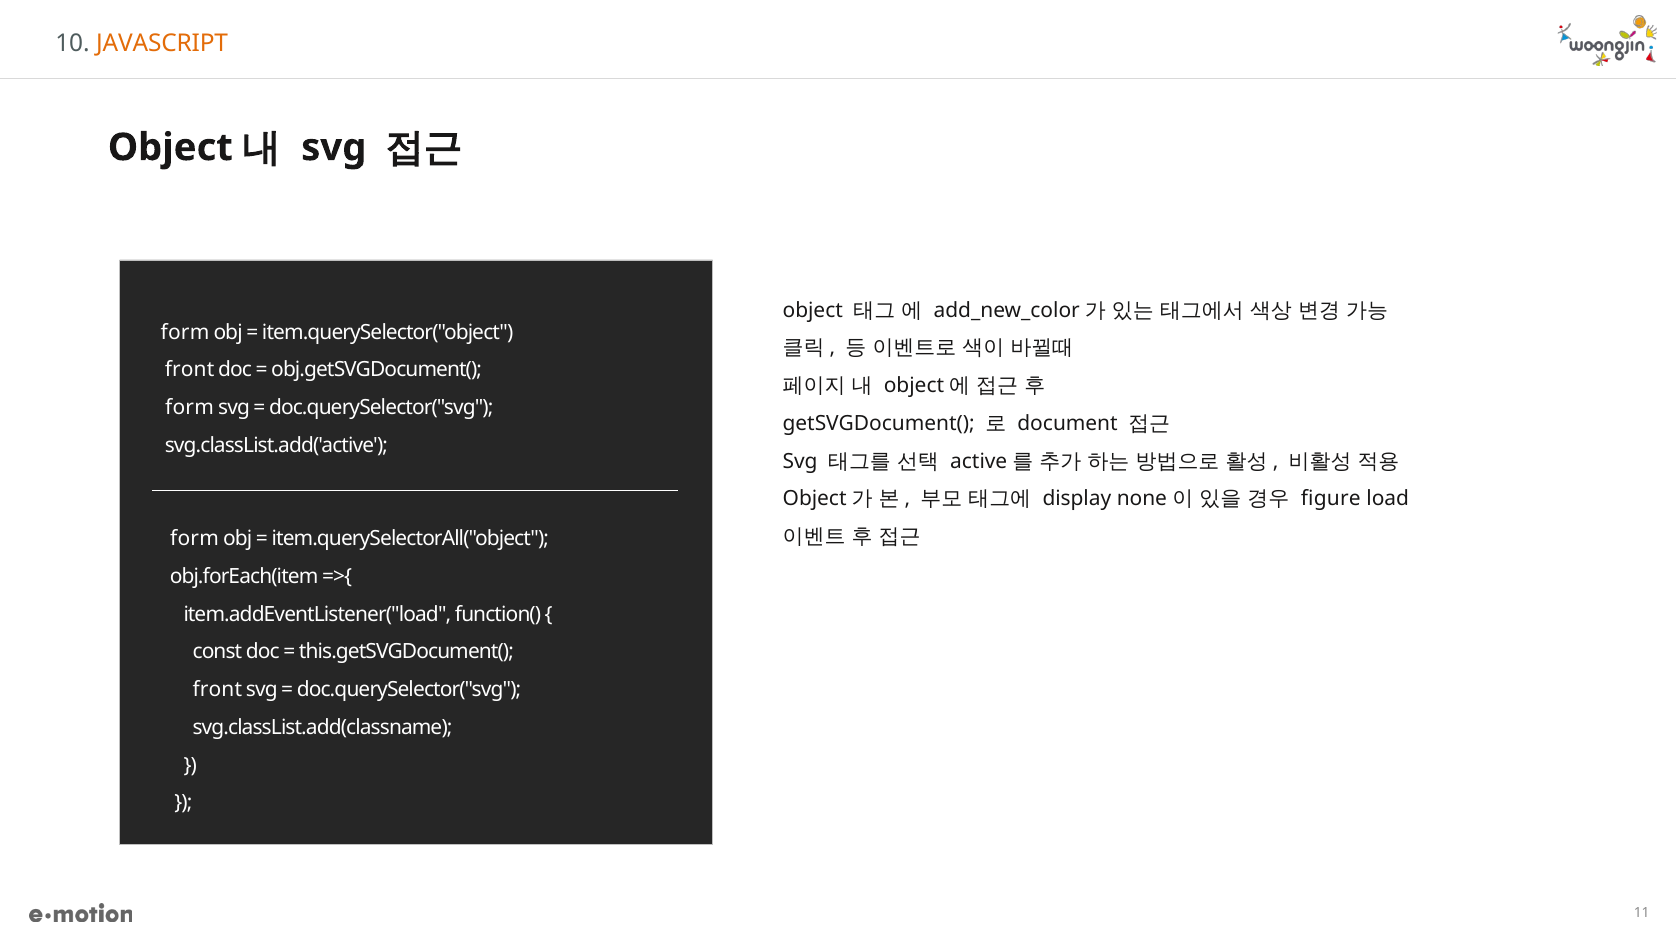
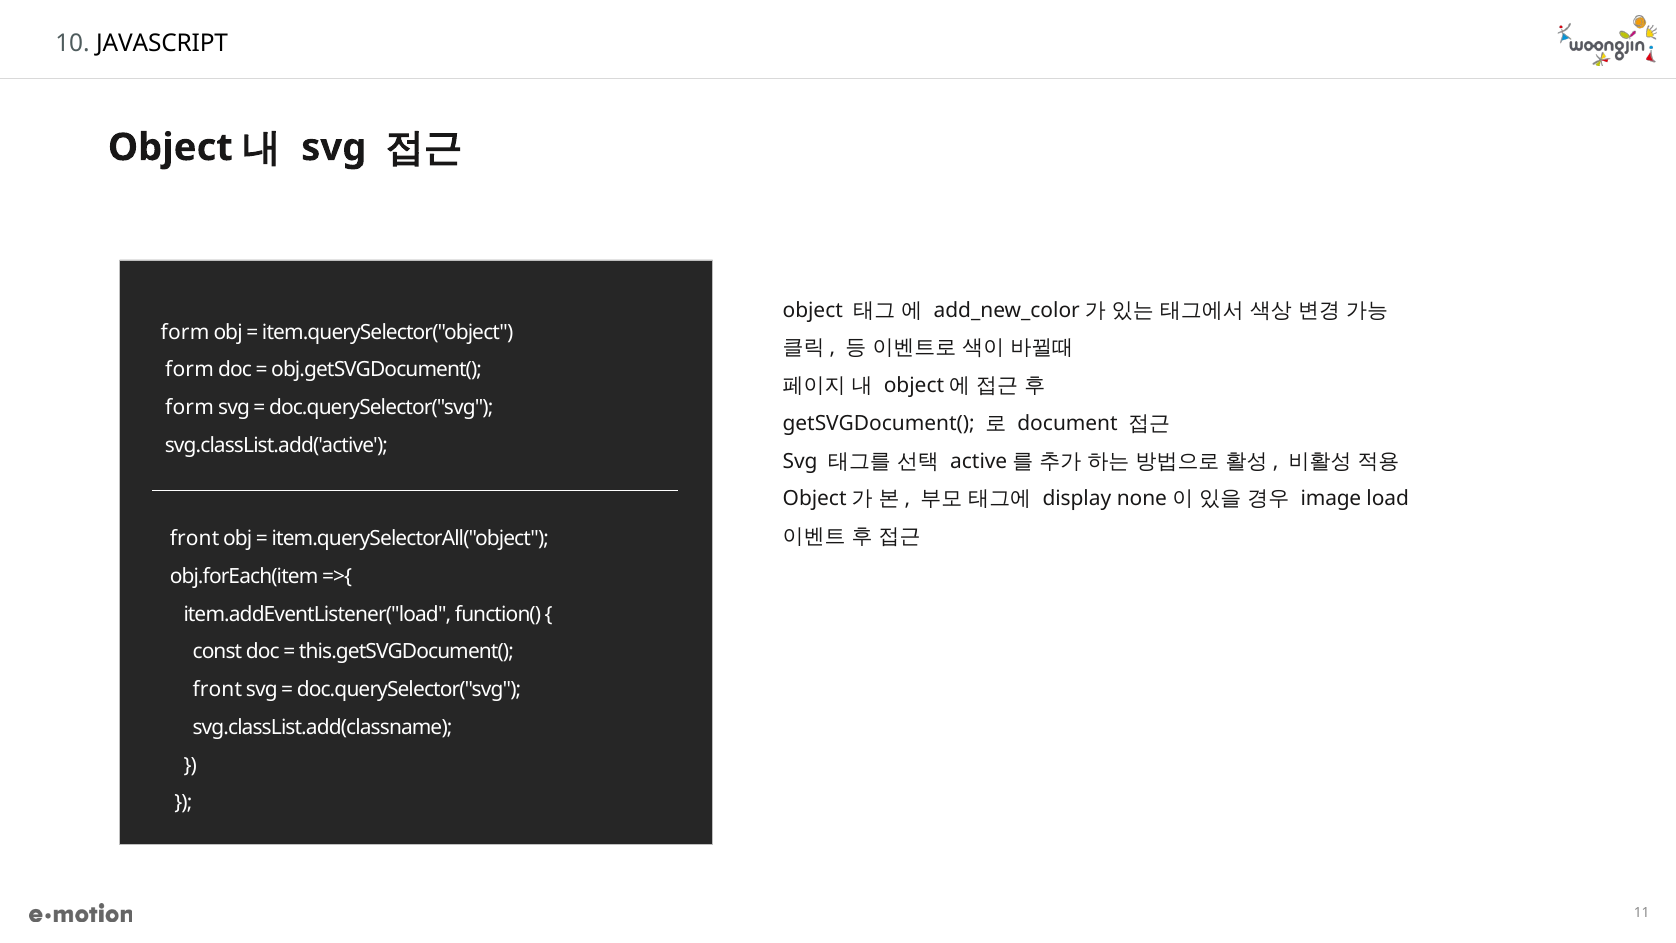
JAVASCRIPT colour: orange -> black
front at (190, 370): front -> form
figure: figure -> image
form at (195, 539): form -> front
